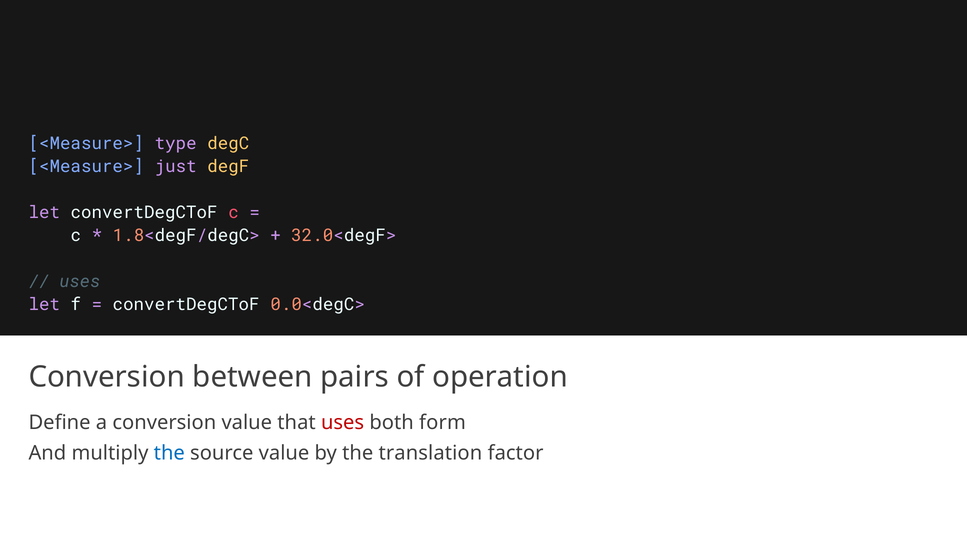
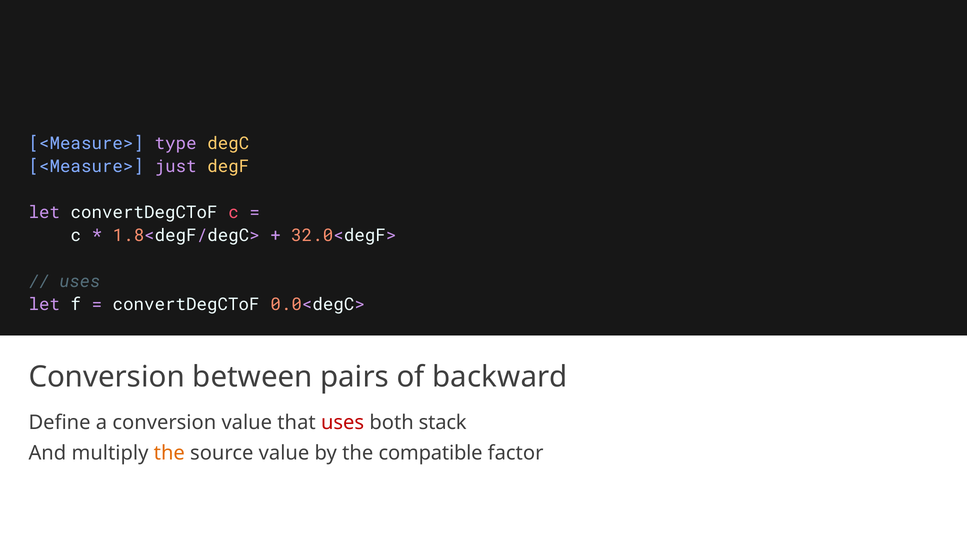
operation: operation -> backward
form: form -> stack
the at (169, 453) colour: blue -> orange
translation: translation -> compatible
